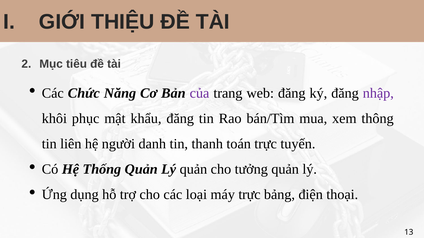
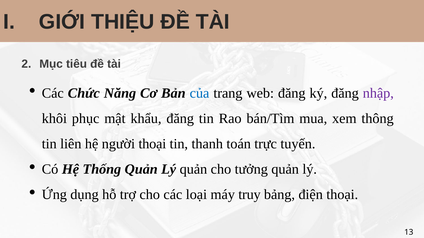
của colour: purple -> blue
người danh: danh -> thoại
máy trực: trực -> truy
